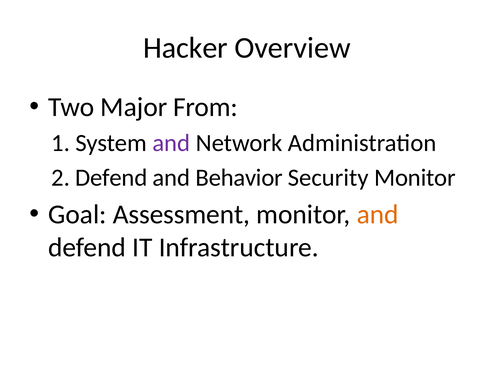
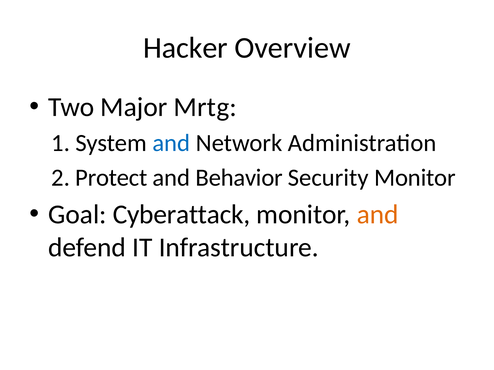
From: From -> Mrtg
and at (171, 143) colour: purple -> blue
2 Defend: Defend -> Protect
Assessment: Assessment -> Cyberattack
